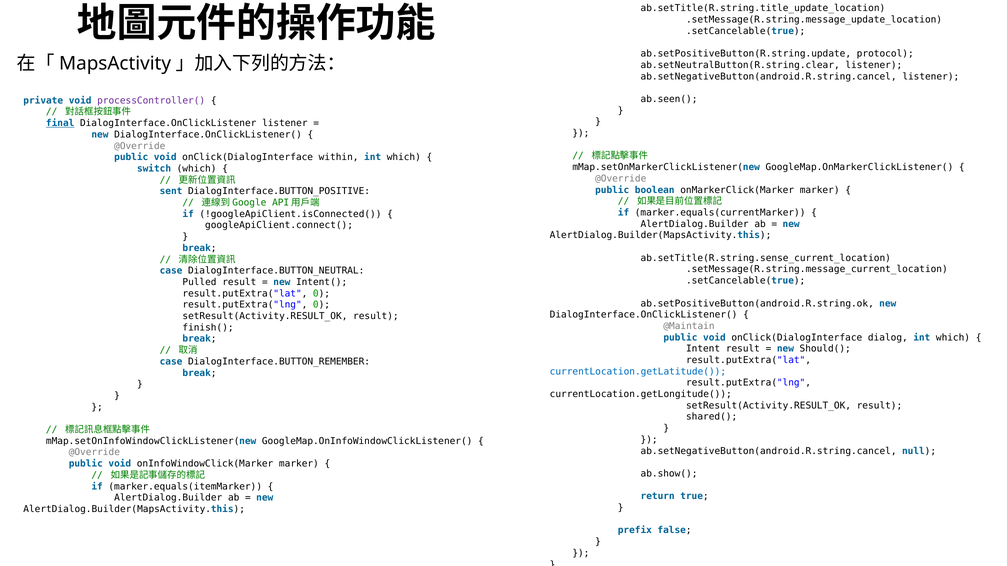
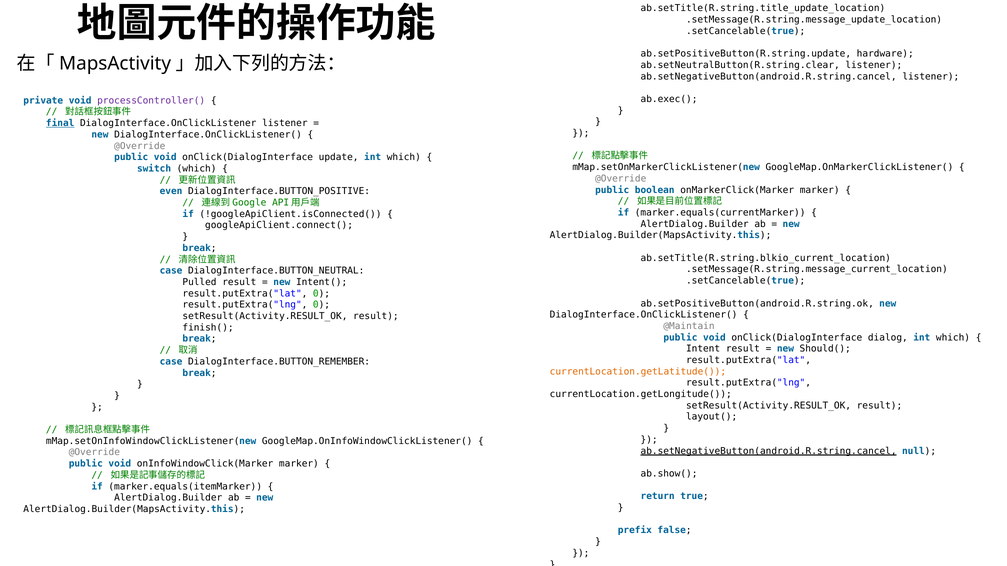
protocol: protocol -> hardware
ab.seen(: ab.seen( -> ab.exec(
within: within -> update
sent: sent -> even
ab.setTitle(R.string.sense_current_location: ab.setTitle(R.string.sense_current_location -> ab.setTitle(R.string.blkio_current_location
currentLocation.getLatitude( colour: blue -> orange
shared(: shared( -> layout(
ab.setNegativeButton(android.R.string.cancel at (769, 451) underline: none -> present
